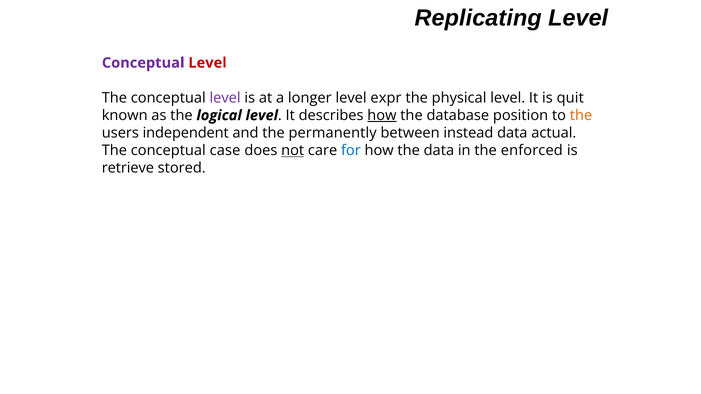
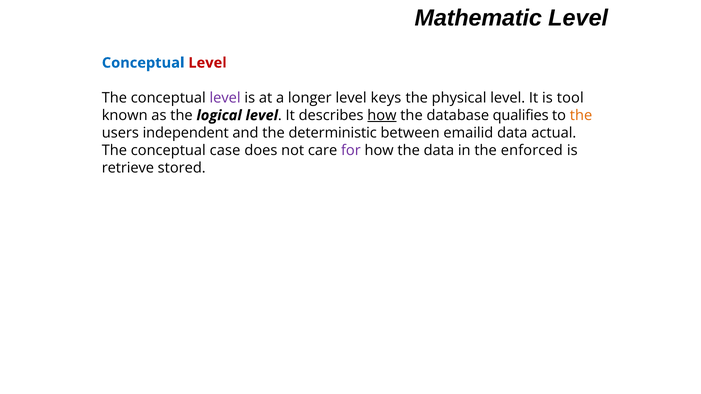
Replicating: Replicating -> Mathematic
Conceptual at (143, 63) colour: purple -> blue
expr: expr -> keys
quit: quit -> tool
position: position -> qualifies
permanently: permanently -> deterministic
instead: instead -> emailid
not underline: present -> none
for colour: blue -> purple
